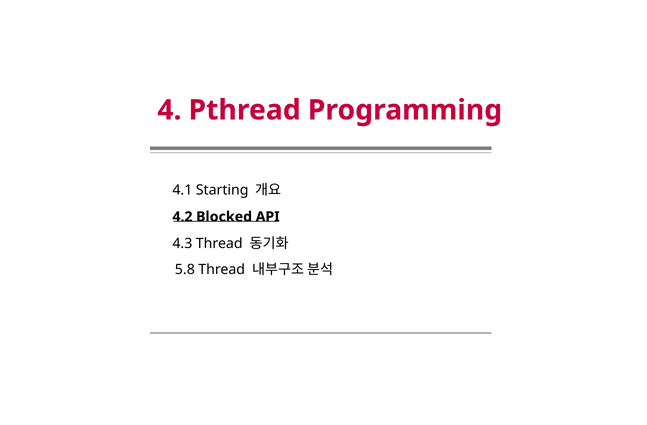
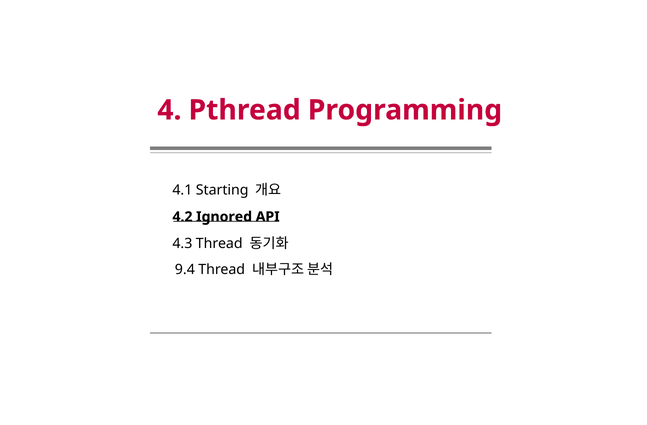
Blocked: Blocked -> Ignored
5.8: 5.8 -> 9.4
